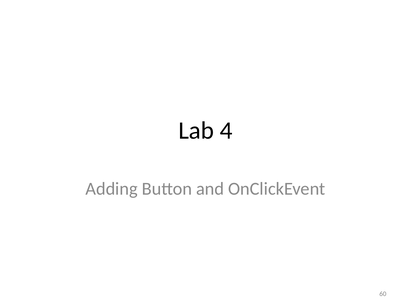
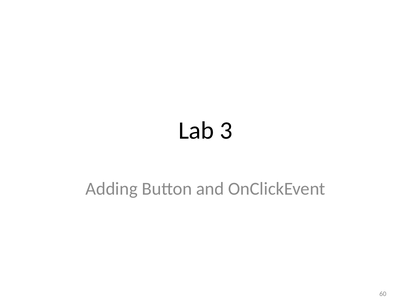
4: 4 -> 3
